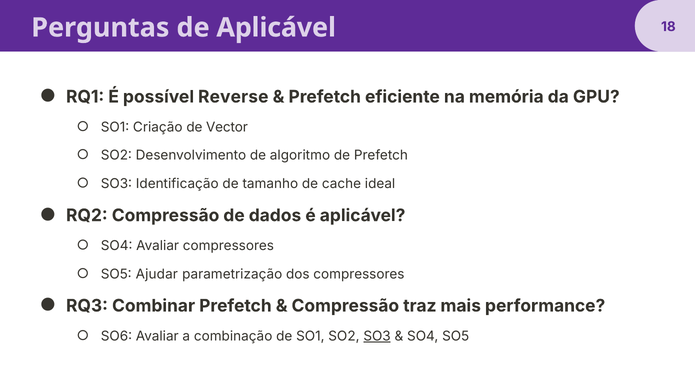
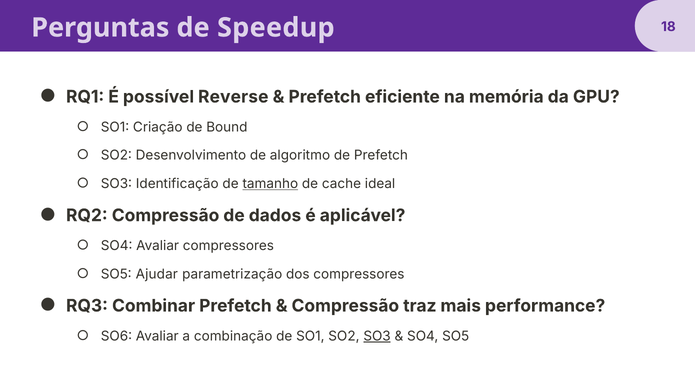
de Aplicável: Aplicável -> Speedup
Vector: Vector -> Bound
tamanho underline: none -> present
